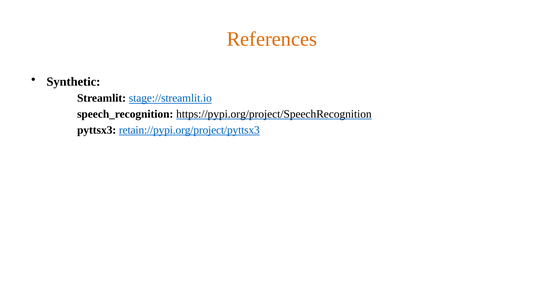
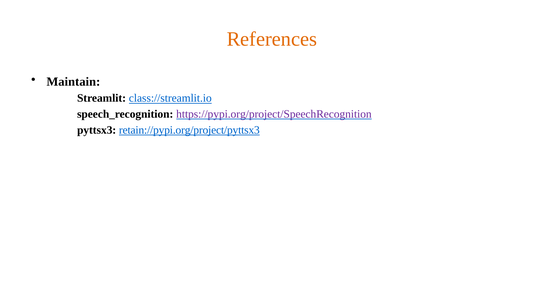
Synthetic: Synthetic -> Maintain
stage://streamlit.io: stage://streamlit.io -> class://streamlit.io
https://pypi.org/project/SpeechRecognition colour: black -> purple
